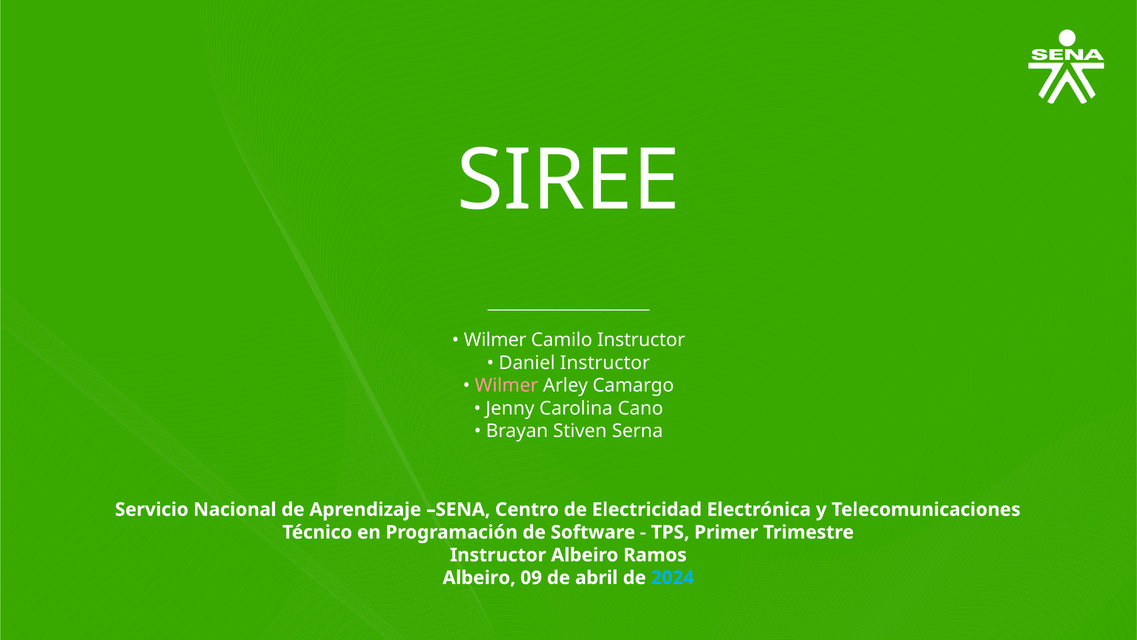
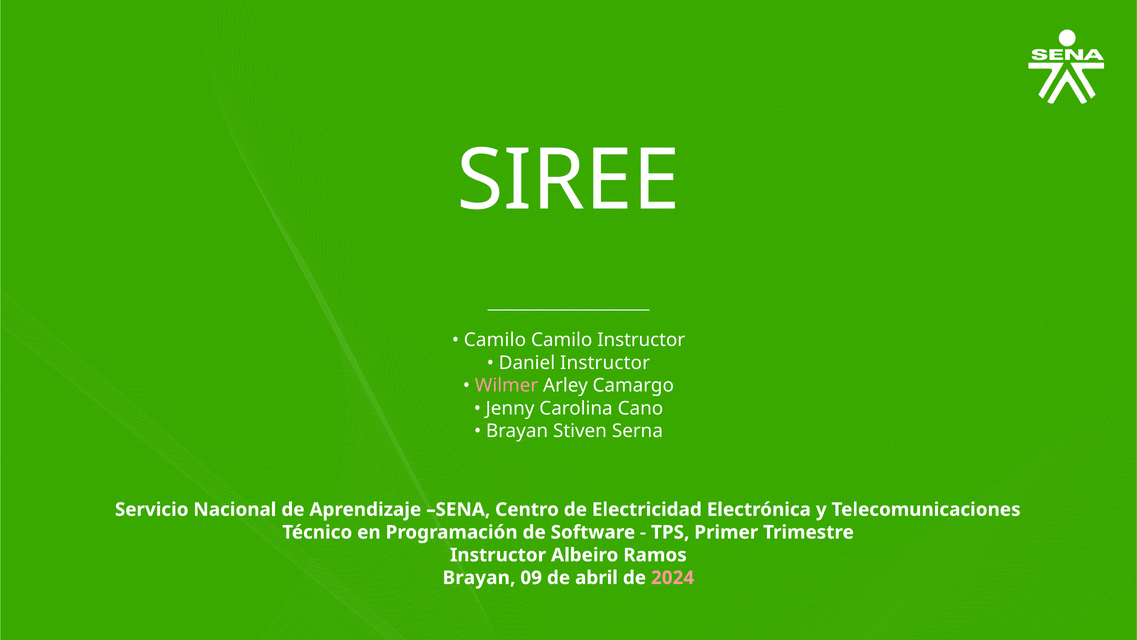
Wilmer at (495, 340): Wilmer -> Camilo
Albeiro at (479, 577): Albeiro -> Brayan
2024 colour: light blue -> pink
